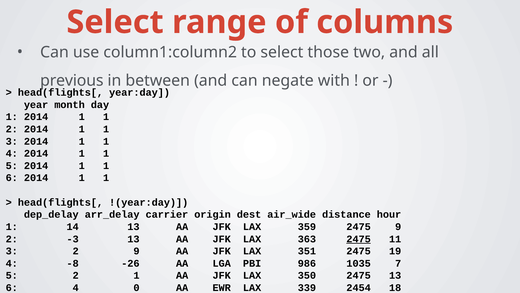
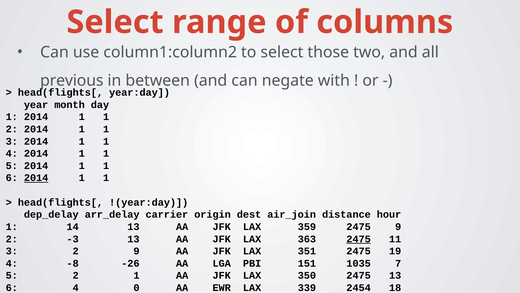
2014 at (36, 178) underline: none -> present
air_wide: air_wide -> air_join
986: 986 -> 151
